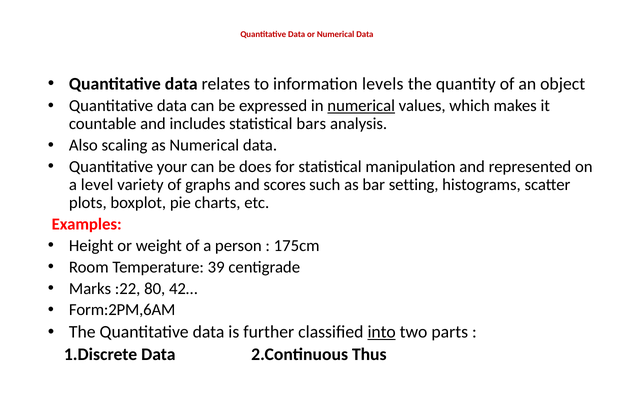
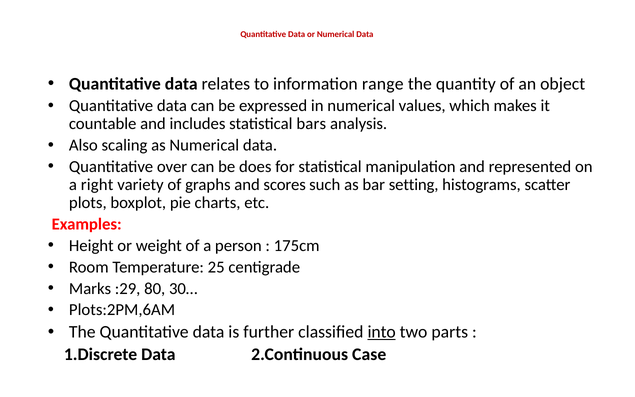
levels: levels -> range
numerical at (361, 106) underline: present -> none
your: your -> over
level: level -> right
39: 39 -> 25
:22: :22 -> :29
42…: 42… -> 30…
Form:2PM,6AM: Form:2PM,6AM -> Plots:2PM,6AM
Thus: Thus -> Case
